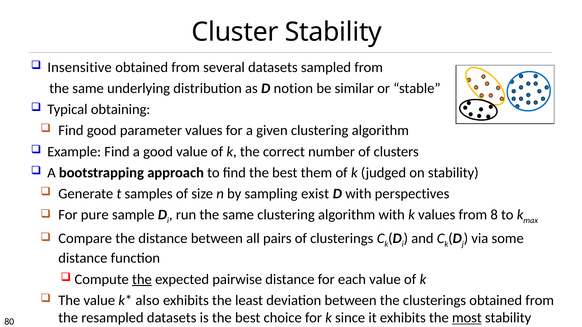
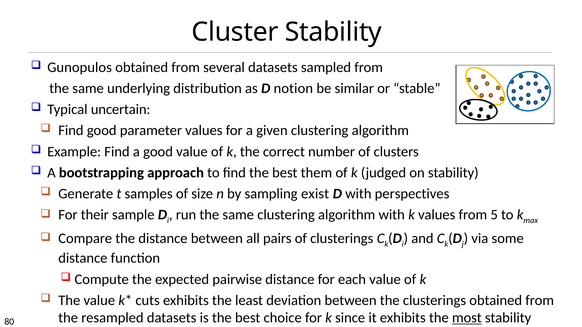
Insensitive: Insensitive -> Gunopulos
obtaining: obtaining -> uncertain
pure: pure -> their
8: 8 -> 5
the at (142, 280) underline: present -> none
also: also -> cuts
